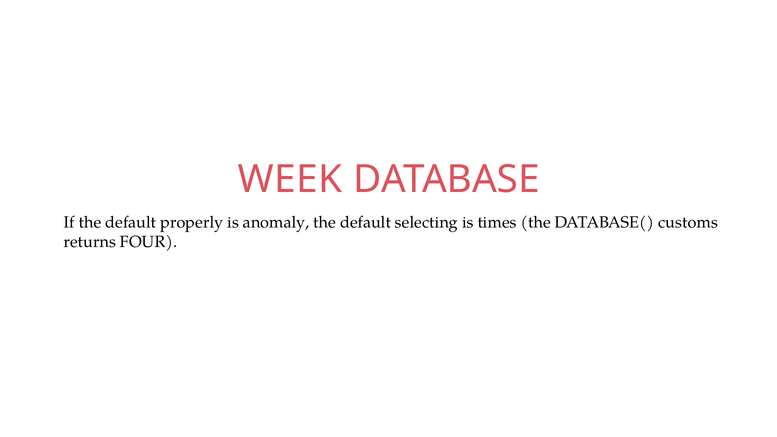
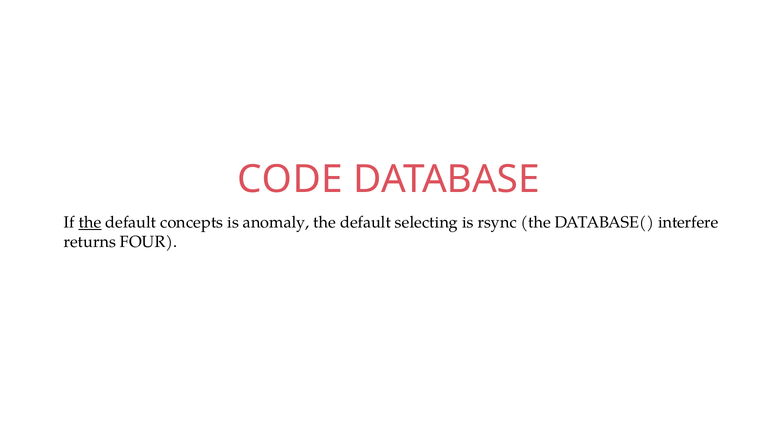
WEEK: WEEK -> CODE
the at (90, 223) underline: none -> present
properly: properly -> concepts
times: times -> rsync
customs: customs -> interfere
